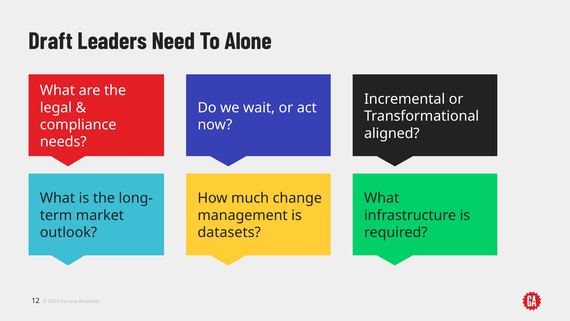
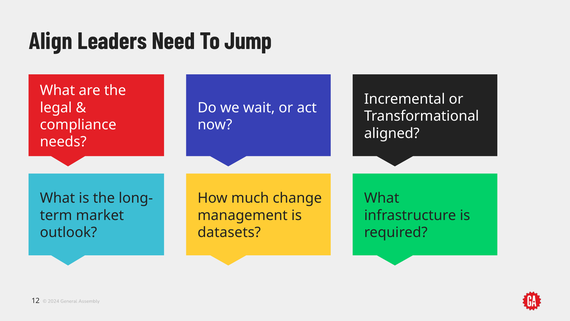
Draft: Draft -> Align
Alone: Alone -> Jump
